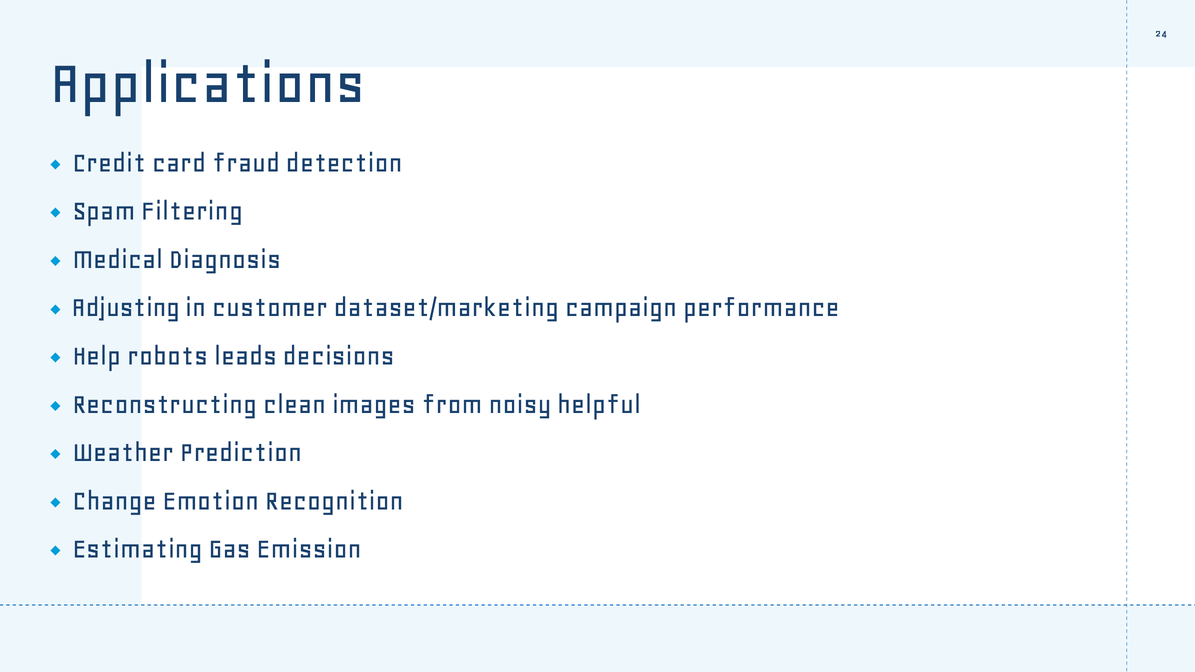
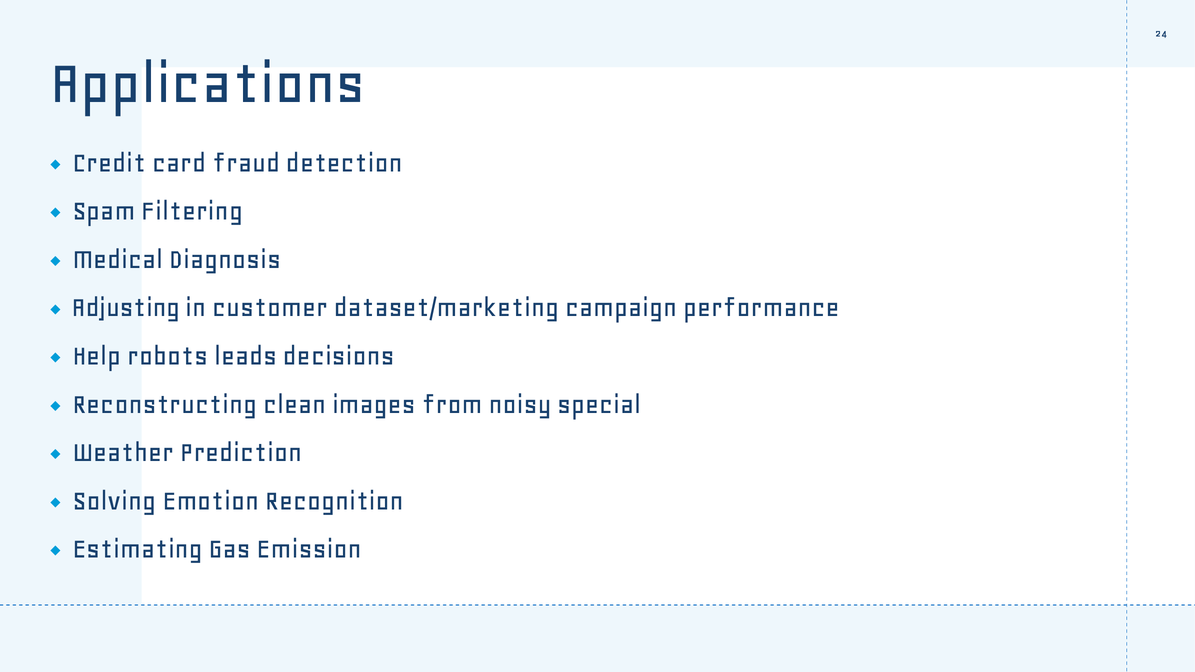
helpful: helpful -> special
Change: Change -> Solving
